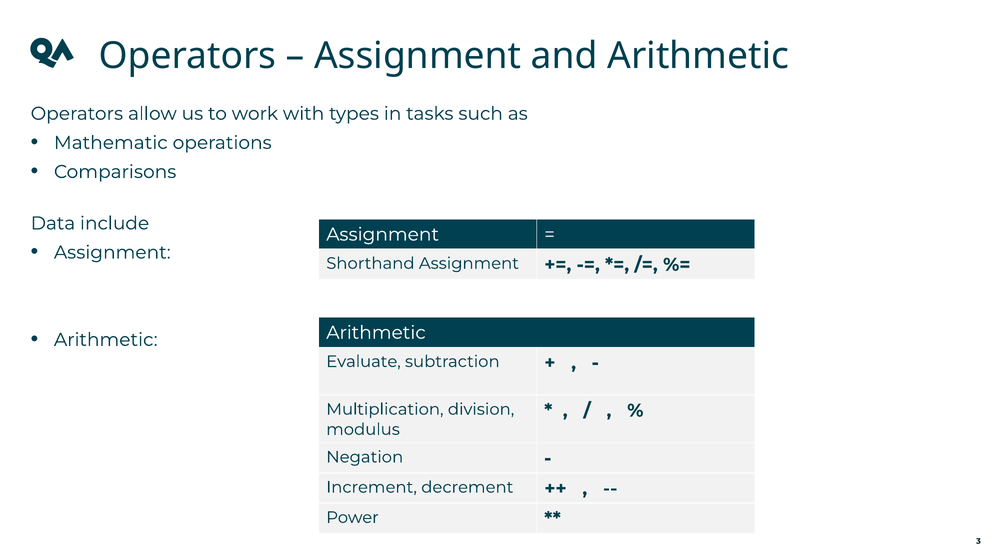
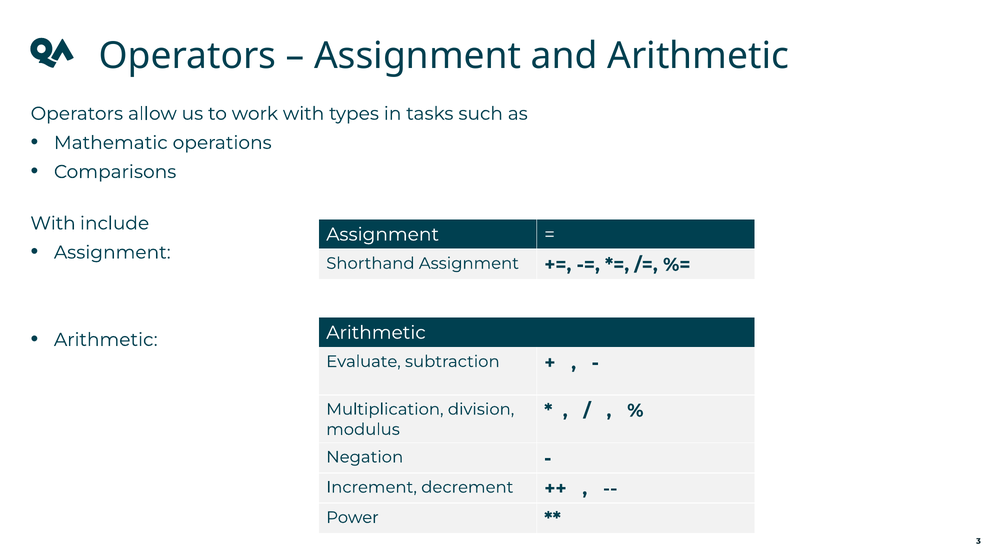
Data at (53, 223): Data -> With
